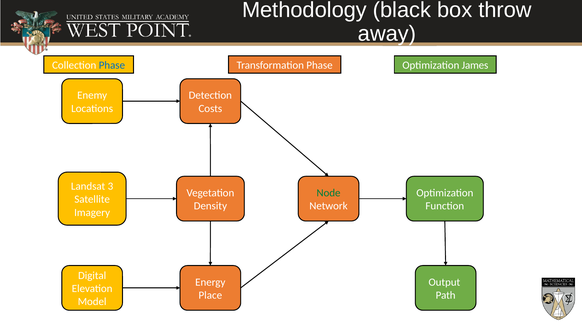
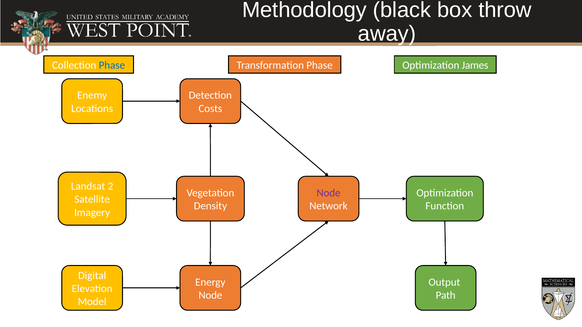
3: 3 -> 2
Node at (329, 193) colour: green -> purple
Place at (210, 296): Place -> Node
